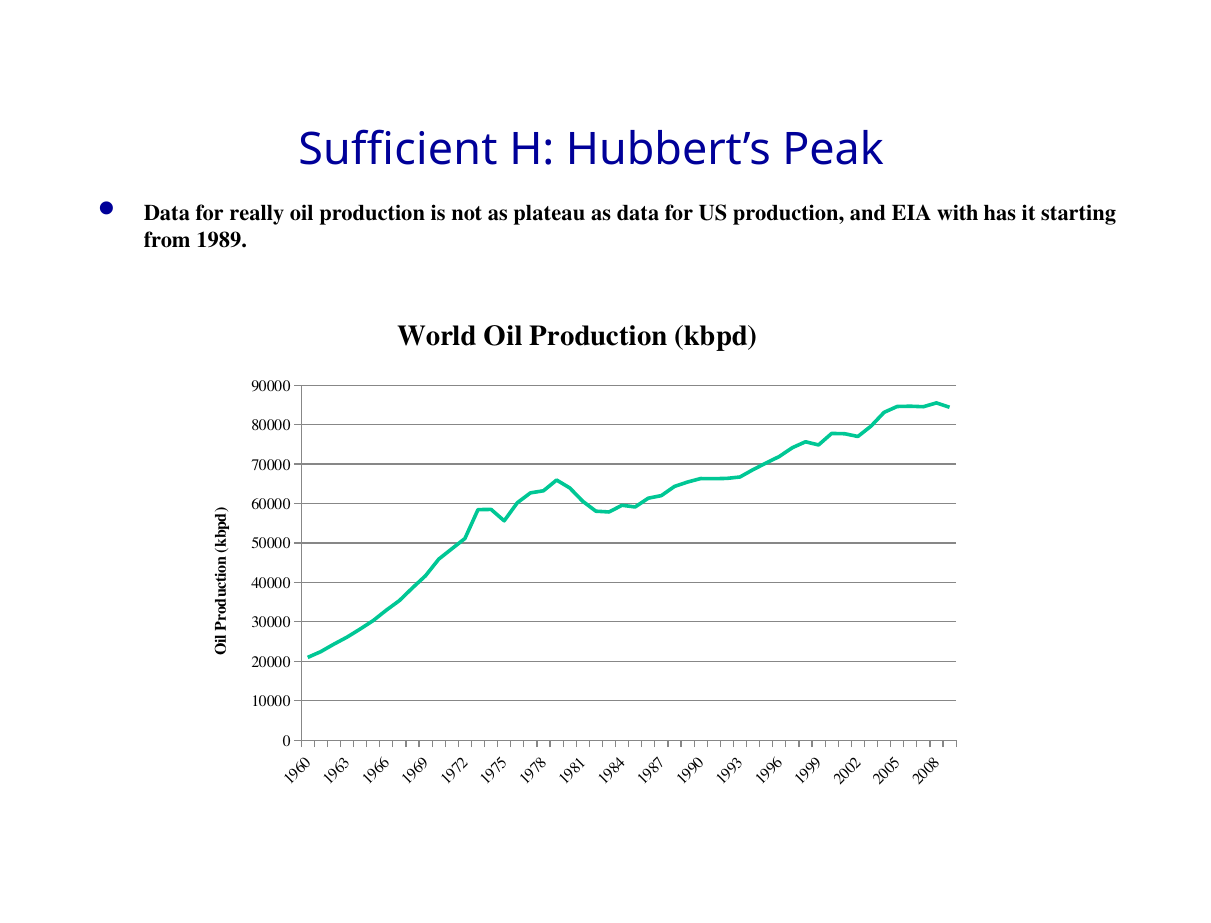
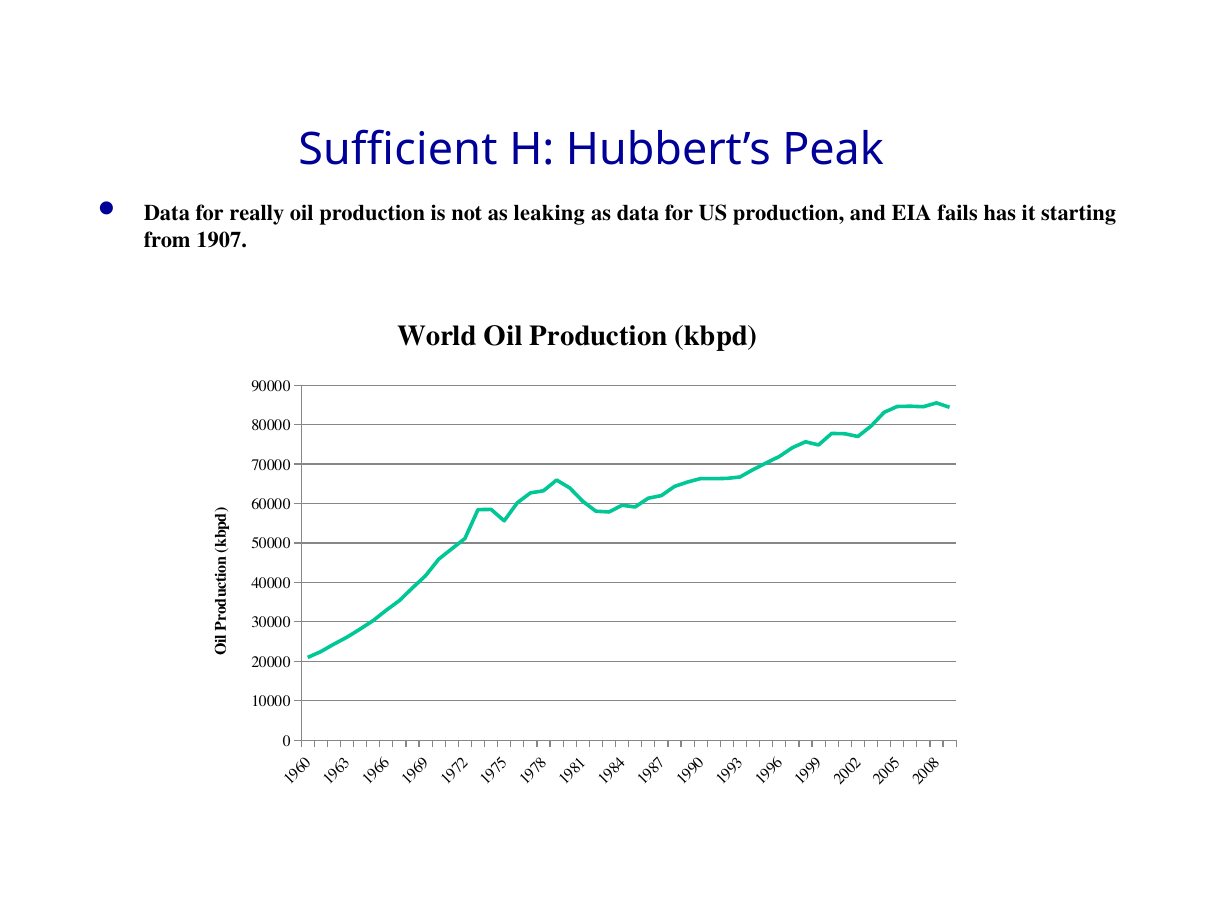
plateau: plateau -> leaking
with: with -> fails
1989: 1989 -> 1907
